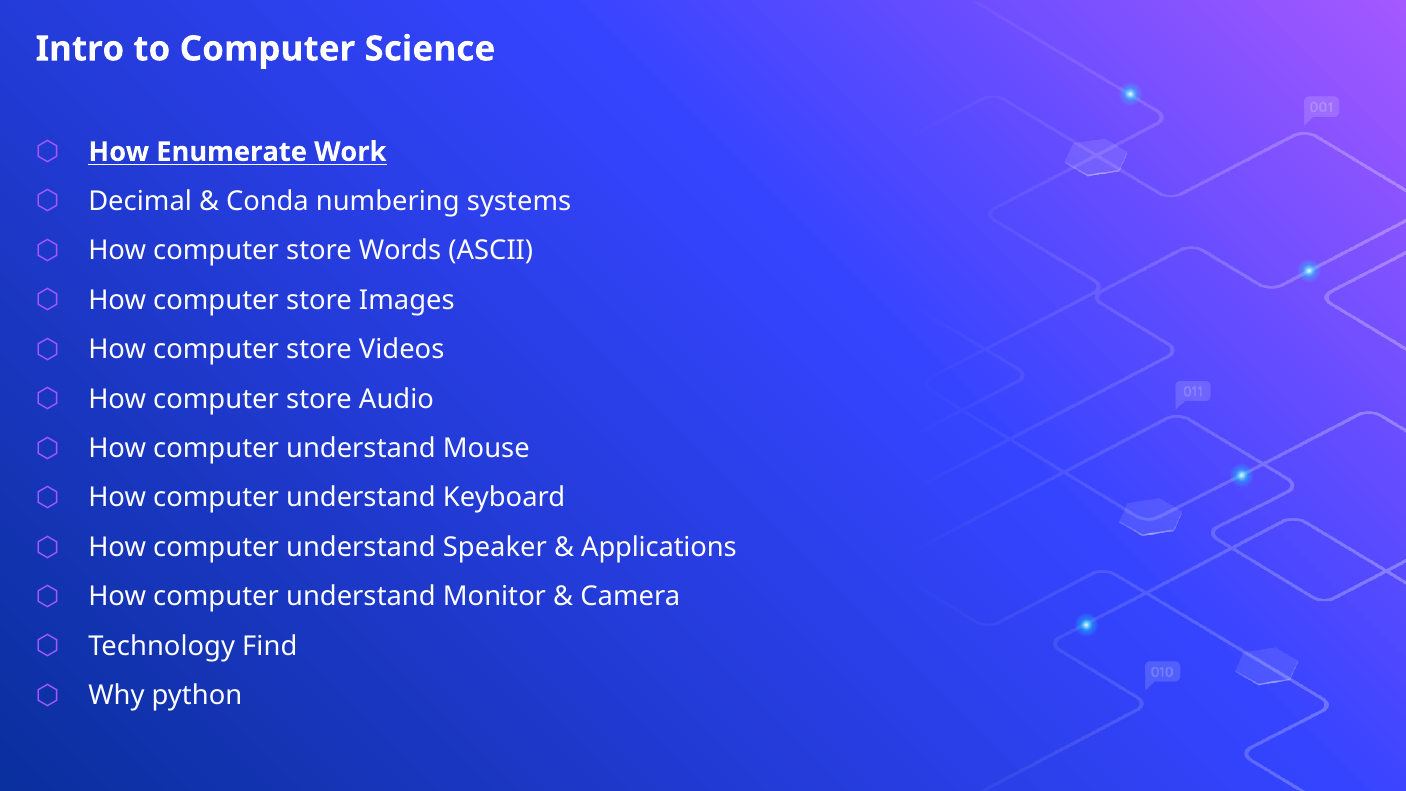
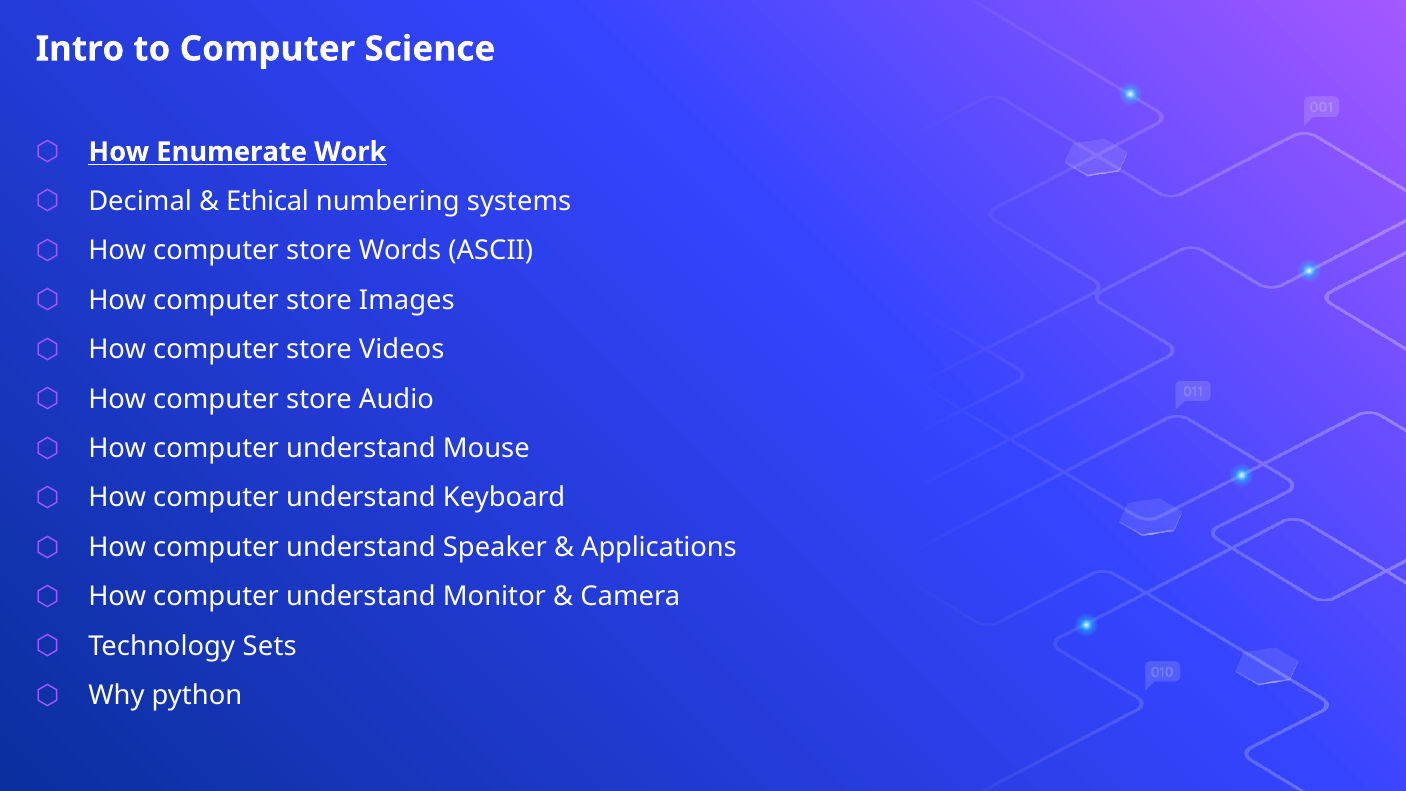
Conda: Conda -> Ethical
Find: Find -> Sets
